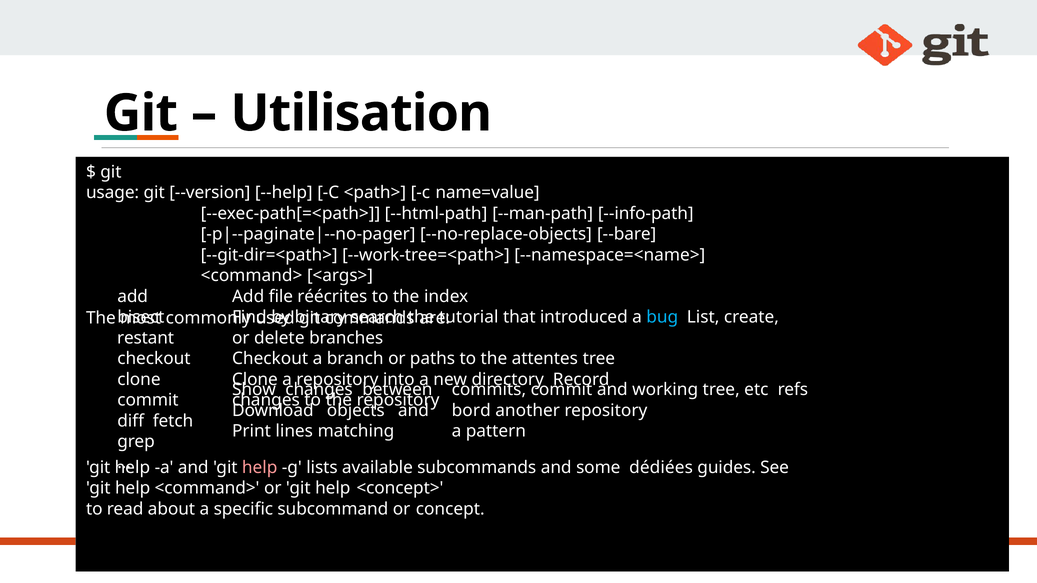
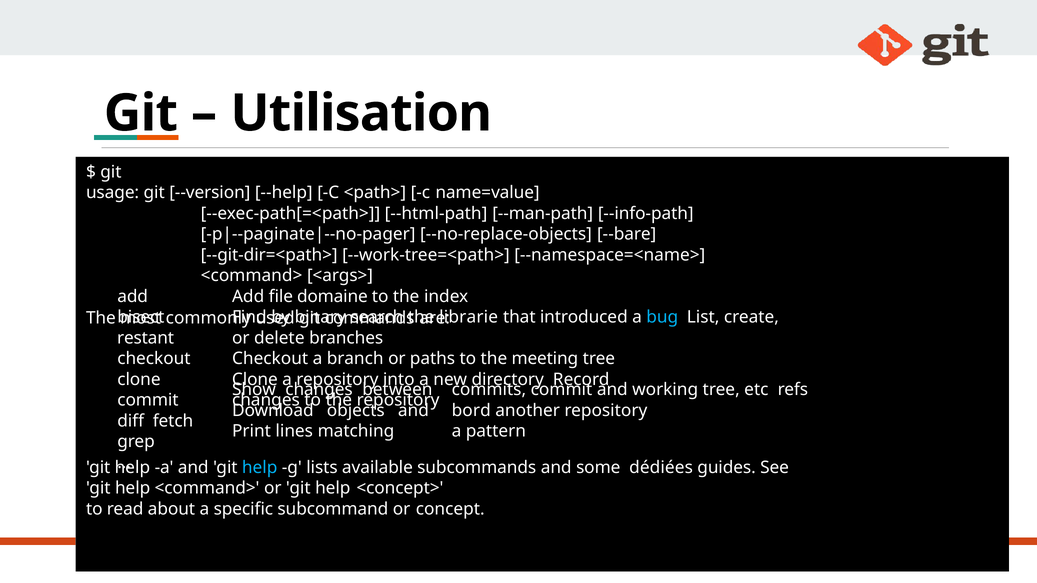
réécrites: réécrites -> domaine
tutorial: tutorial -> librarie
attentes: attentes -> meeting
help at (260, 468) colour: pink -> light blue
